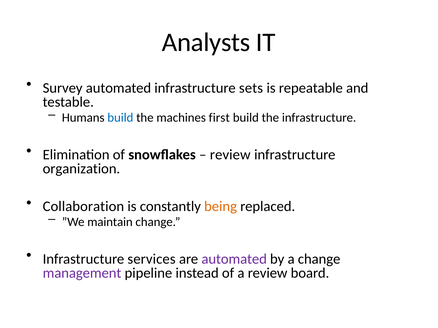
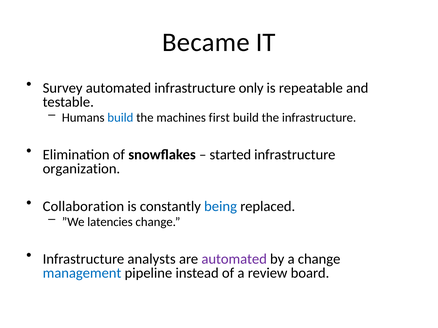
Analysts: Analysts -> Became
sets: sets -> only
review at (230, 155): review -> started
being colour: orange -> blue
maintain: maintain -> latencies
services: services -> analysts
management colour: purple -> blue
